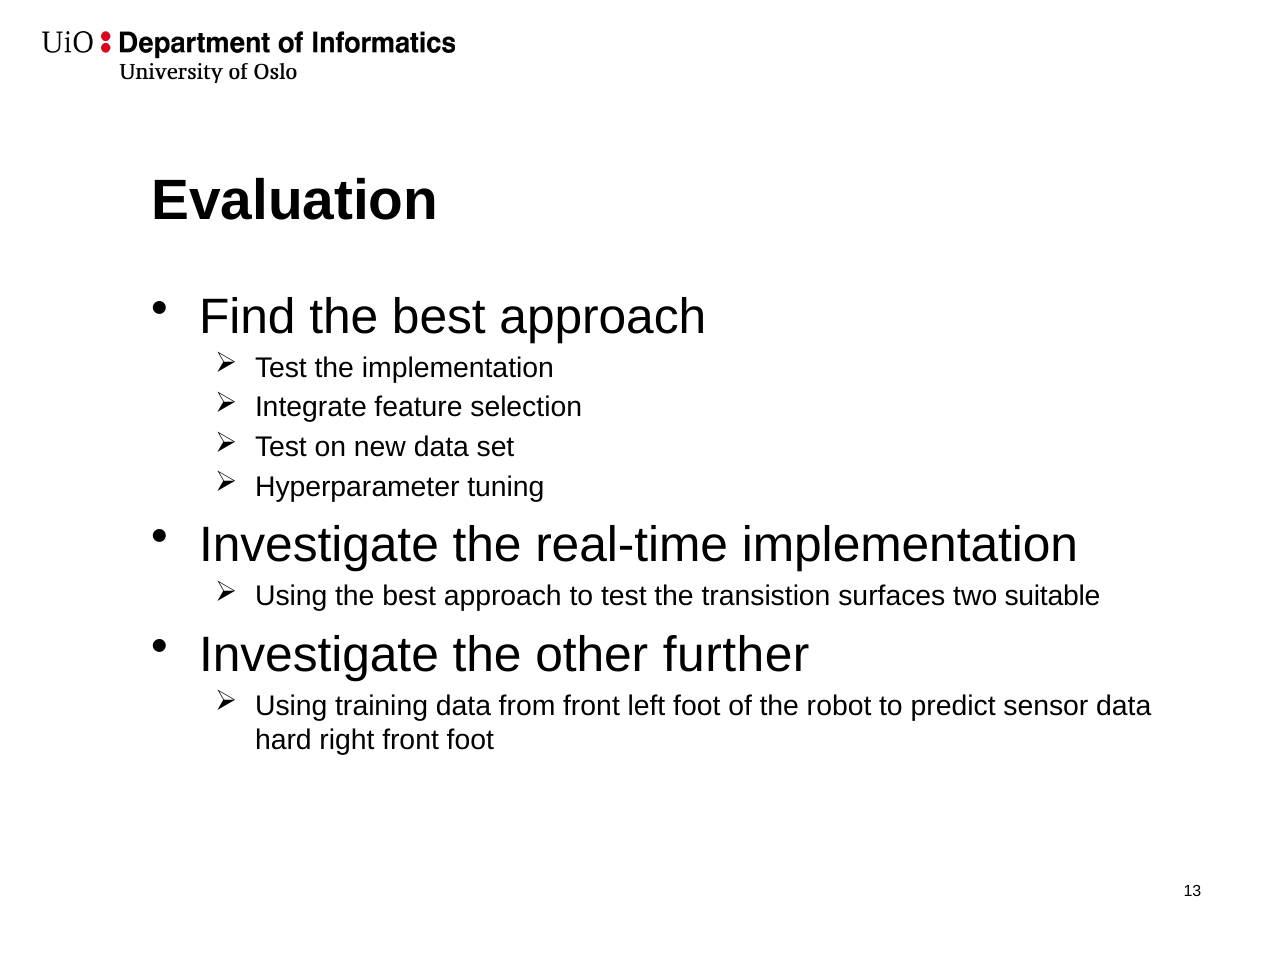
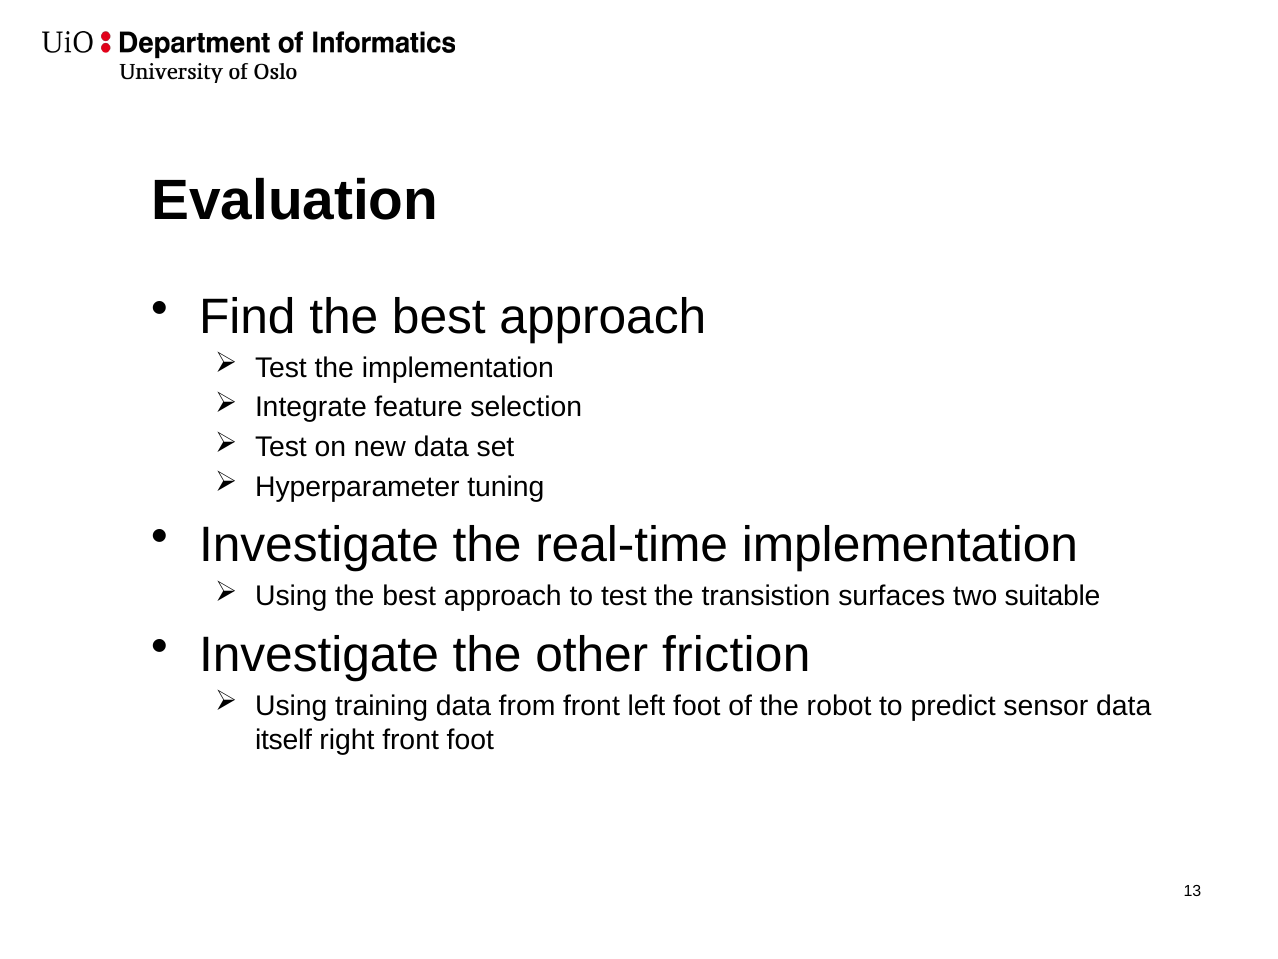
further: further -> friction
hard: hard -> itself
